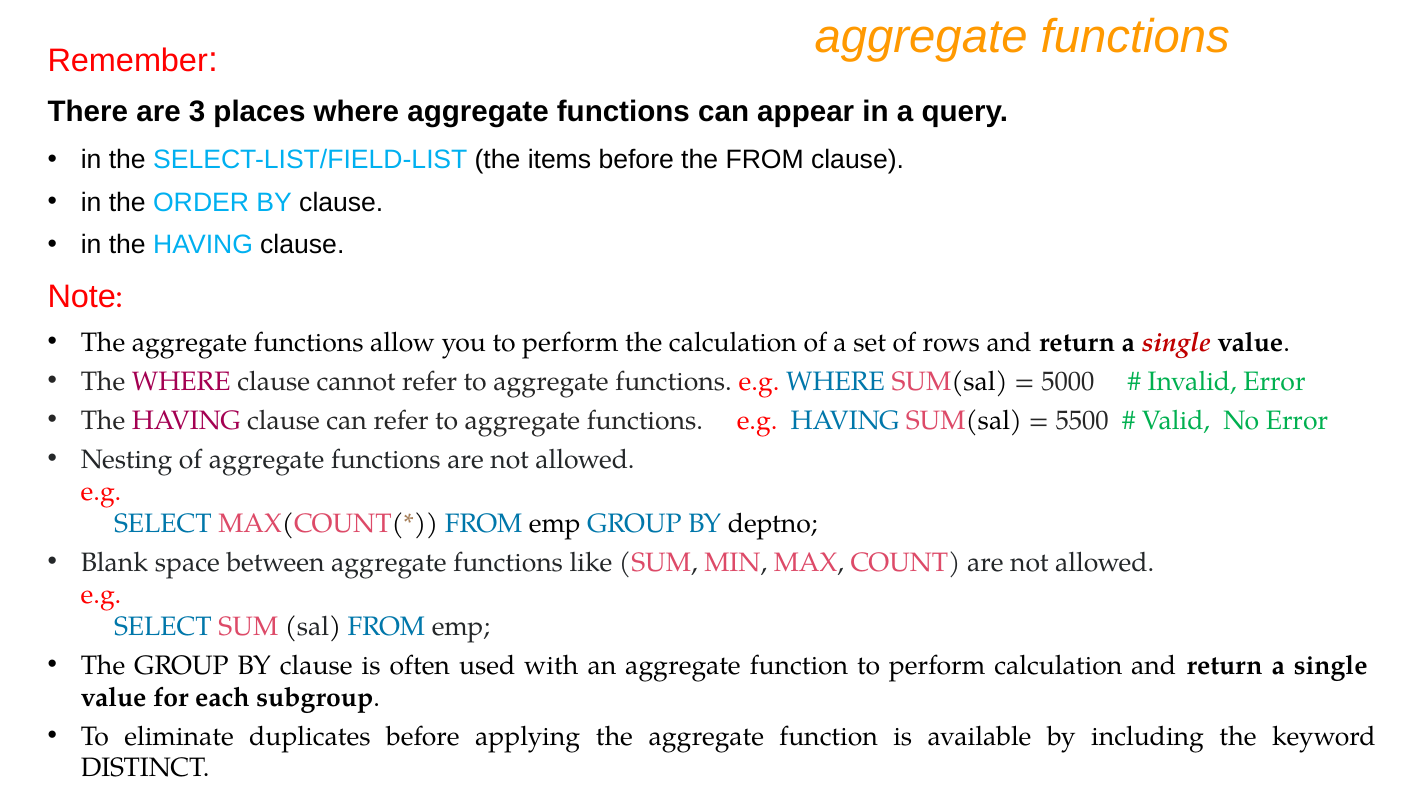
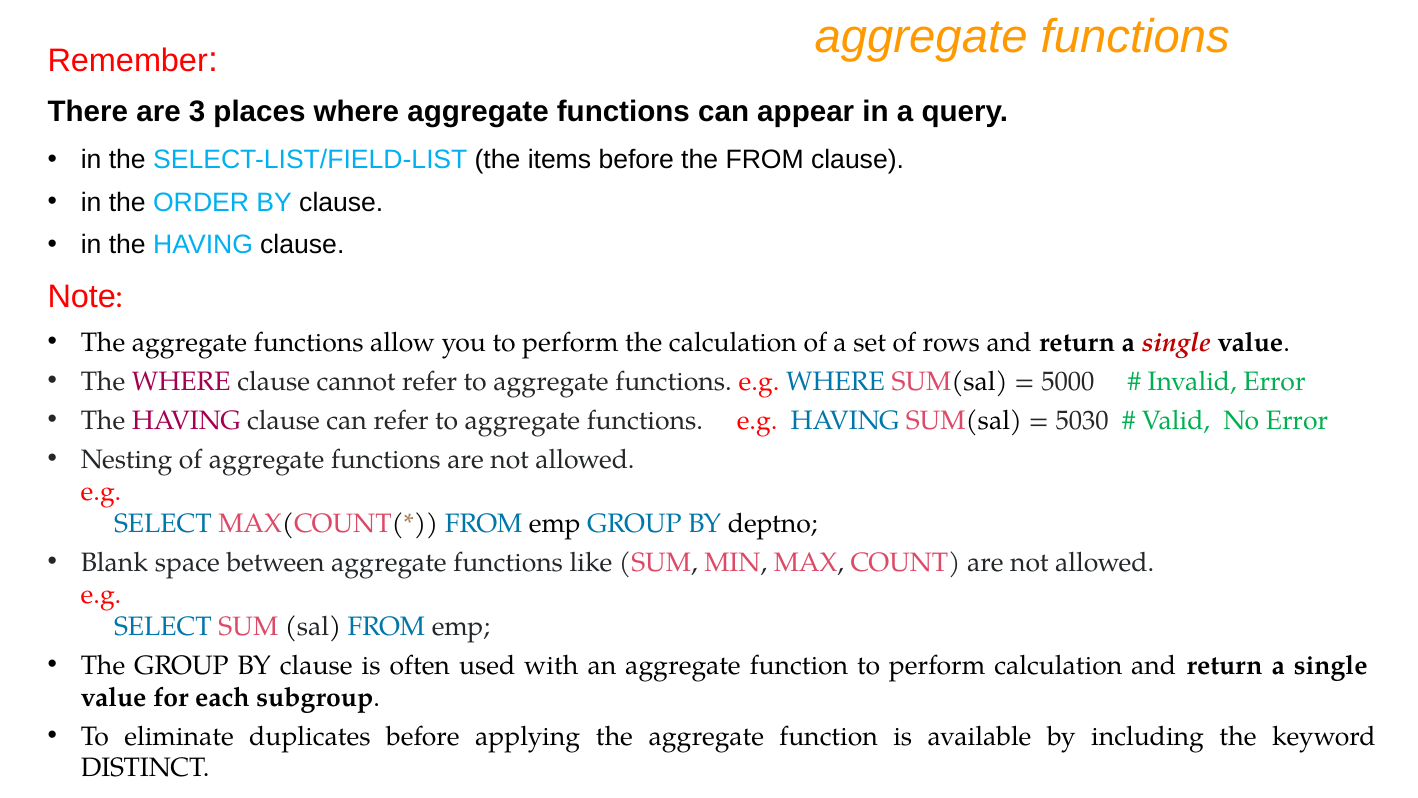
5500: 5500 -> 5030
